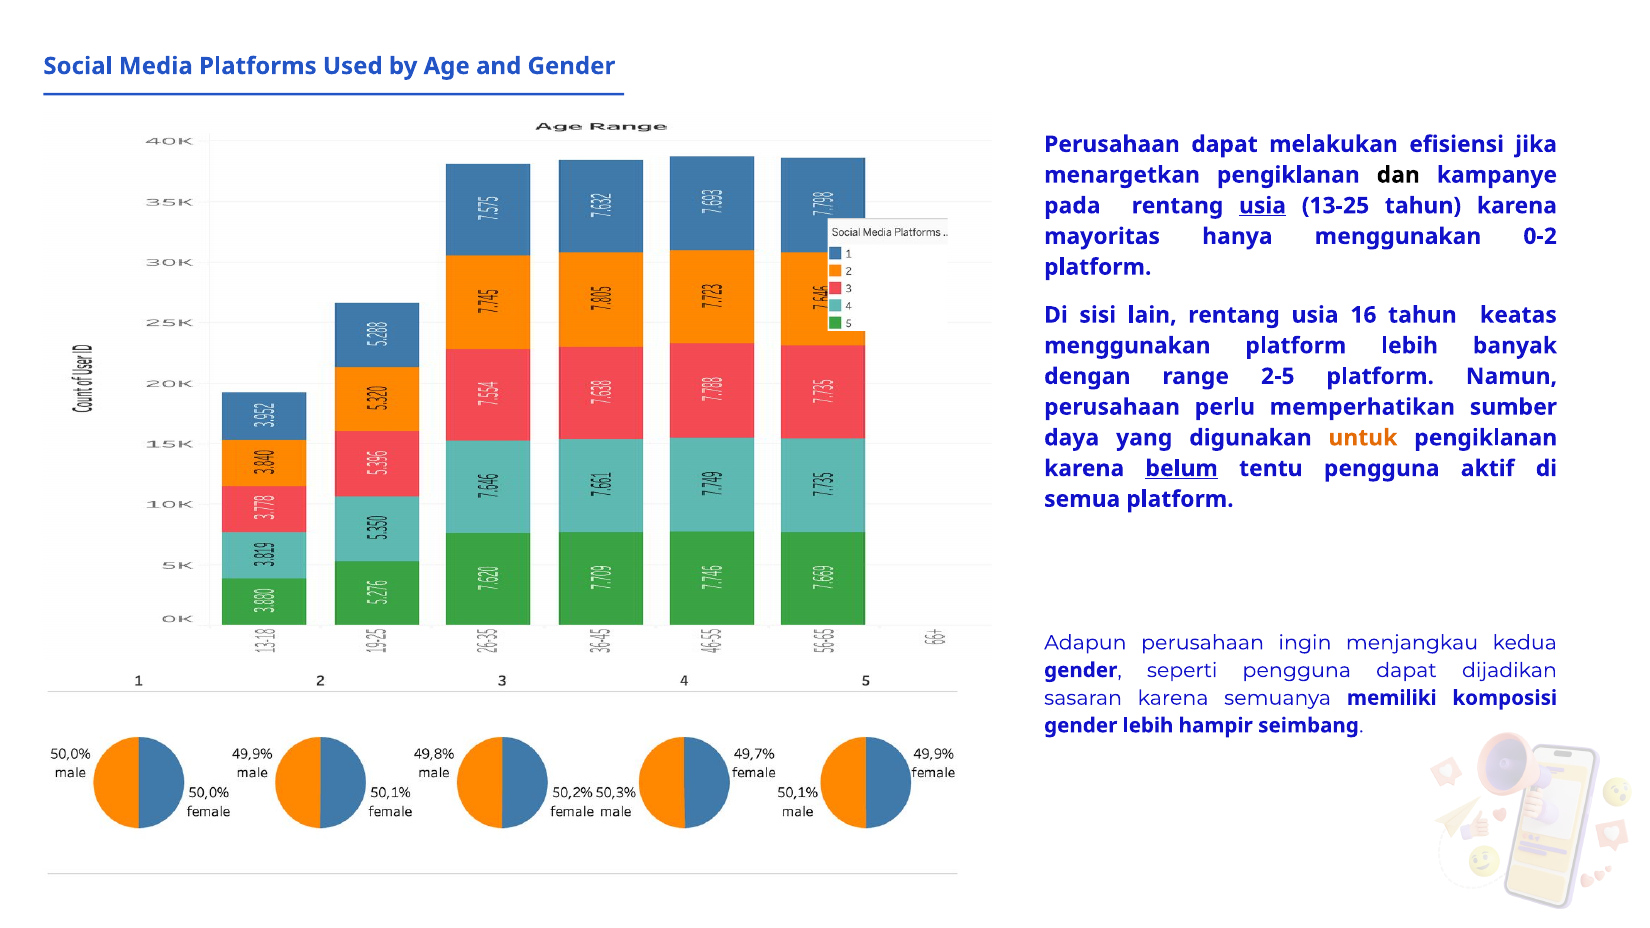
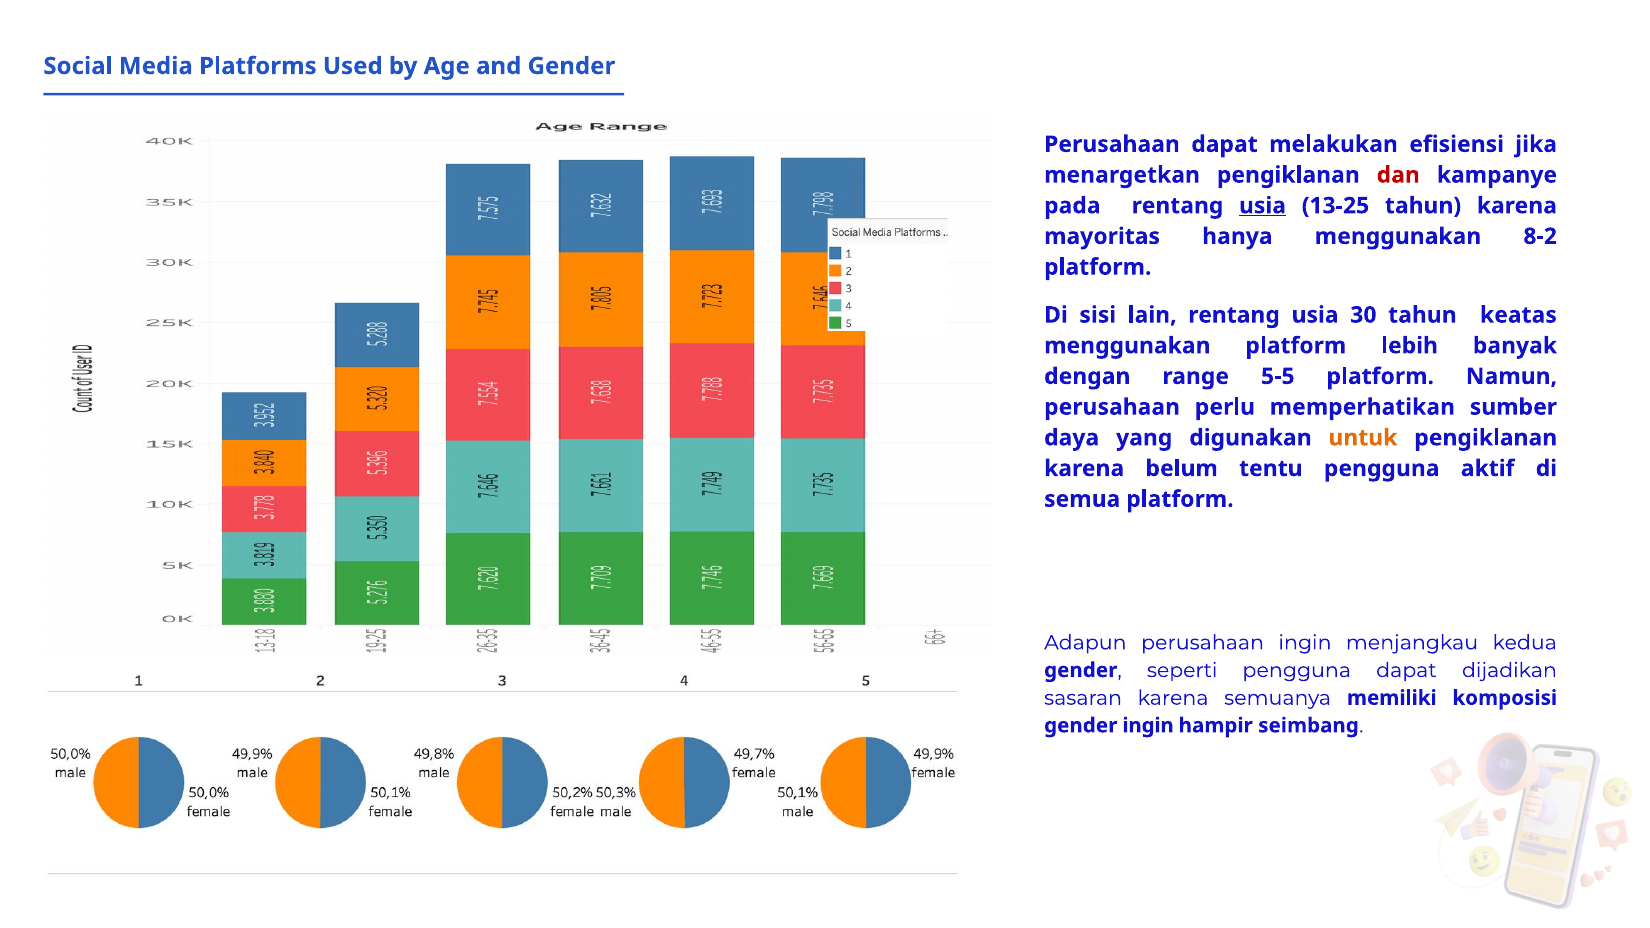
dan colour: black -> red
0-2: 0-2 -> 8-2
16: 16 -> 30
2-5: 2-5 -> 5-5
belum underline: present -> none
gender lebih: lebih -> ingin
